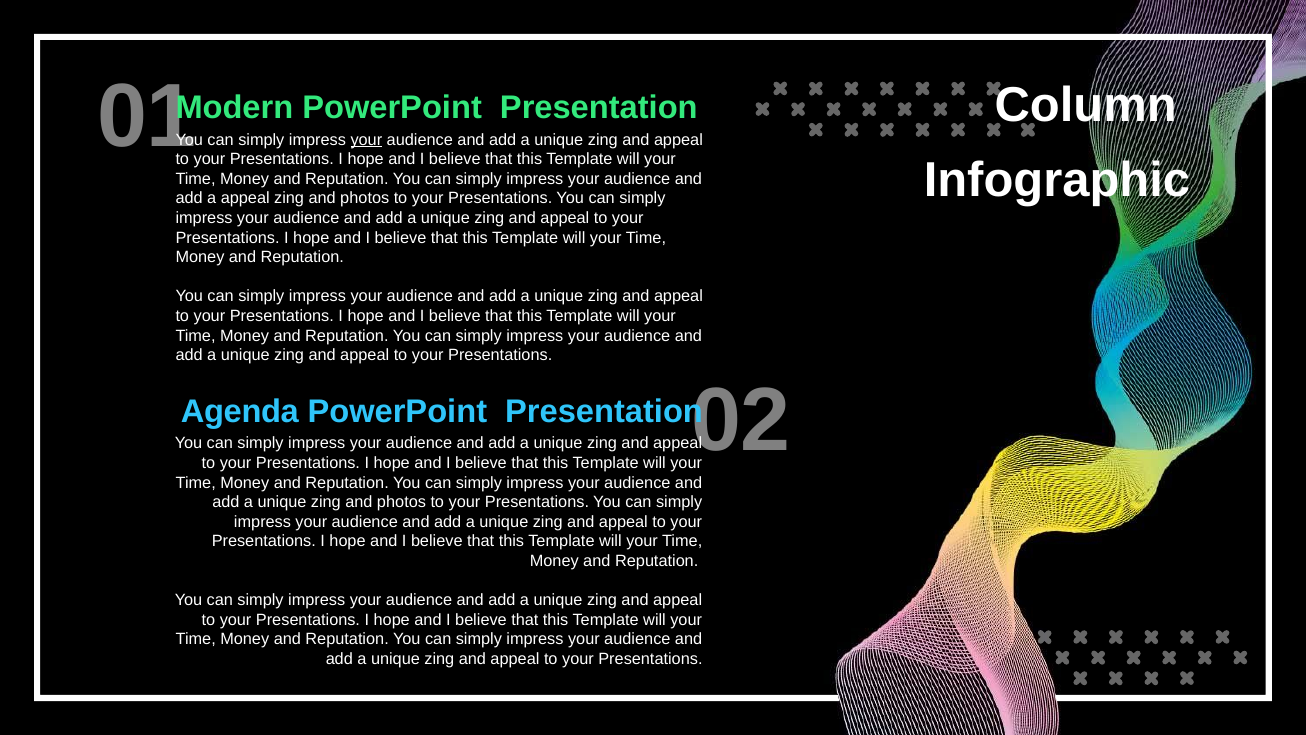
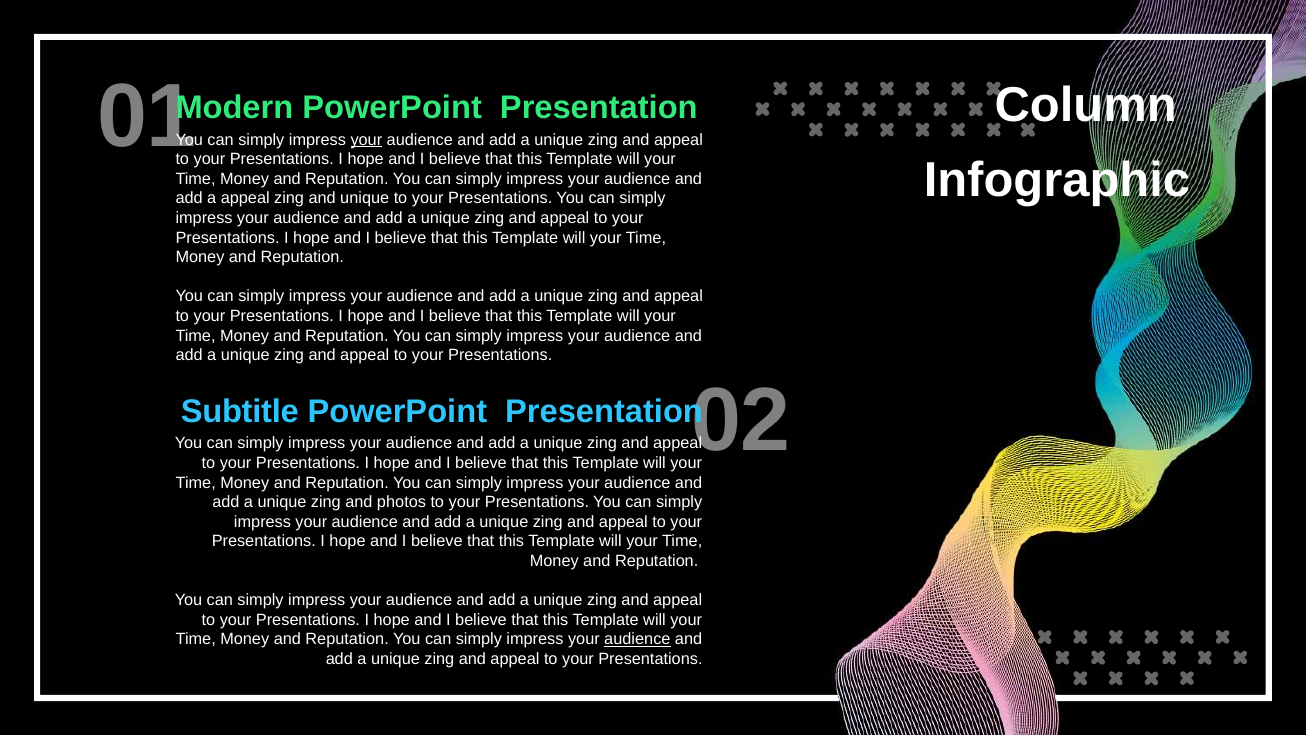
photos at (365, 198): photos -> unique
Agenda: Agenda -> Subtitle
audience at (637, 639) underline: none -> present
